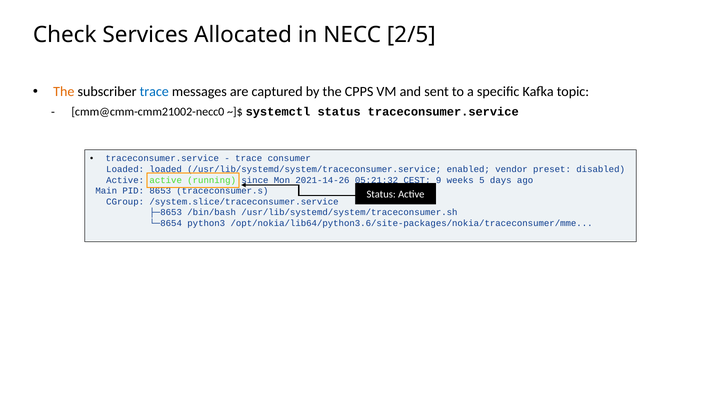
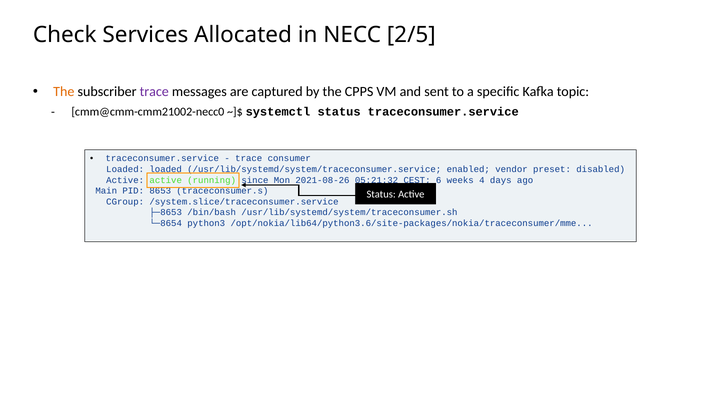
trace at (154, 92) colour: blue -> purple
2021-14-26: 2021-14-26 -> 2021-08-26
9: 9 -> 6
5: 5 -> 4
